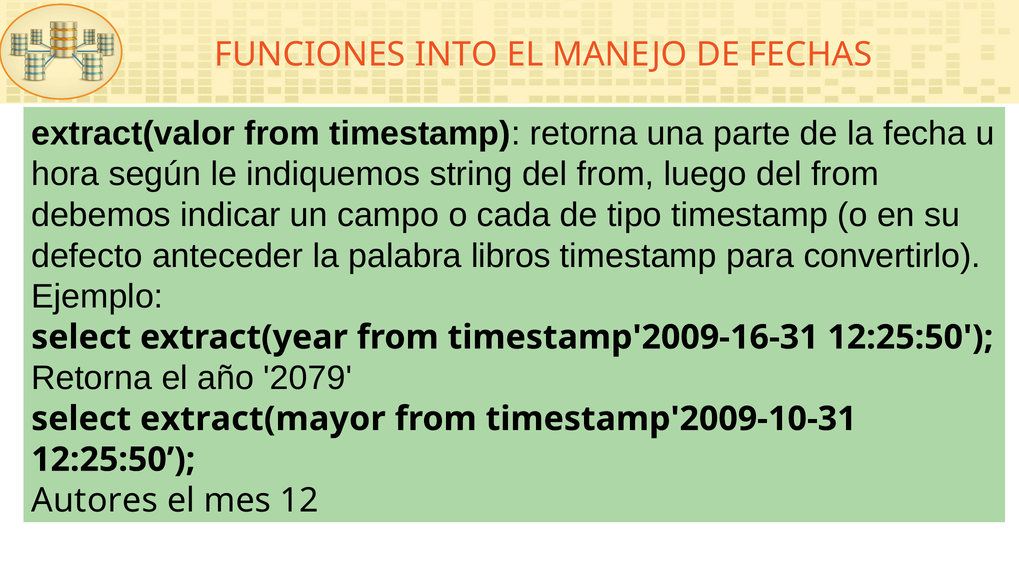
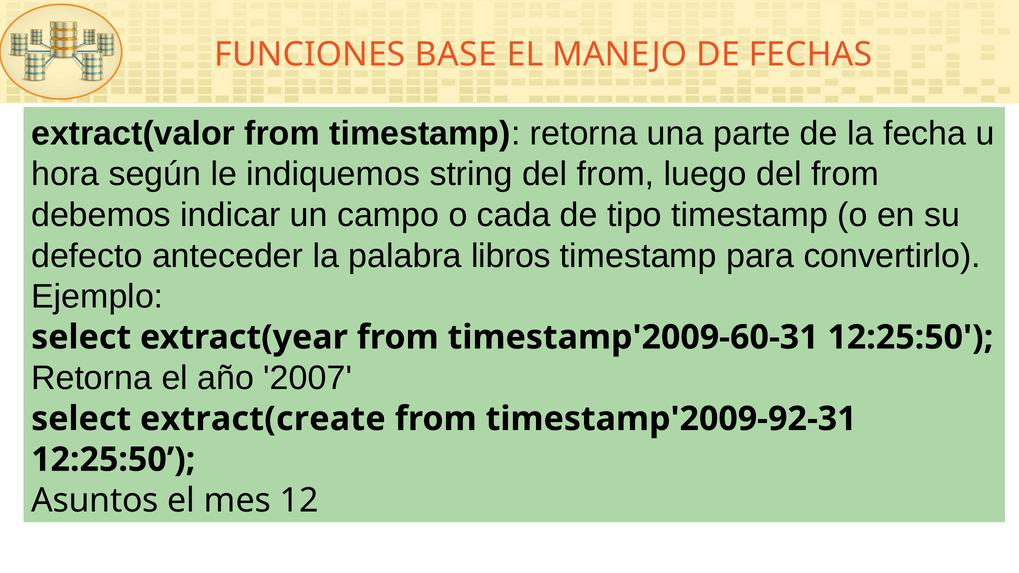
INTO: INTO -> BASE
timestamp'2009-16-31: timestamp'2009-16-31 -> timestamp'2009-60-31
2079: 2079 -> 2007
extract(mayor: extract(mayor -> extract(create
timestamp'2009-10-31: timestamp'2009-10-31 -> timestamp'2009-92-31
Autores: Autores -> Asuntos
